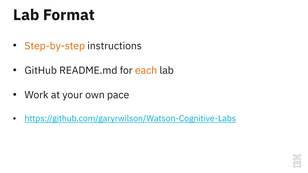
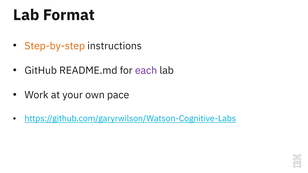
each colour: orange -> purple
